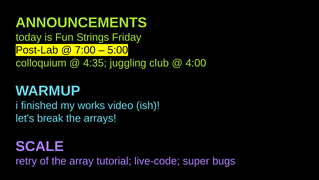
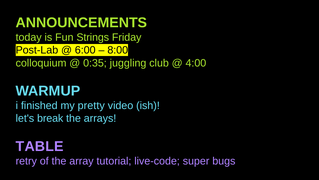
7:00: 7:00 -> 6:00
5:00: 5:00 -> 8:00
4:35: 4:35 -> 0:35
works: works -> pretty
SCALE: SCALE -> TABLE
